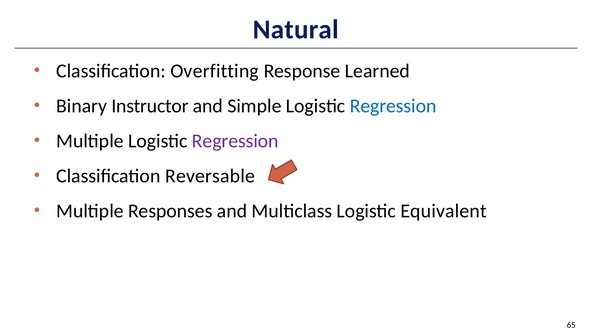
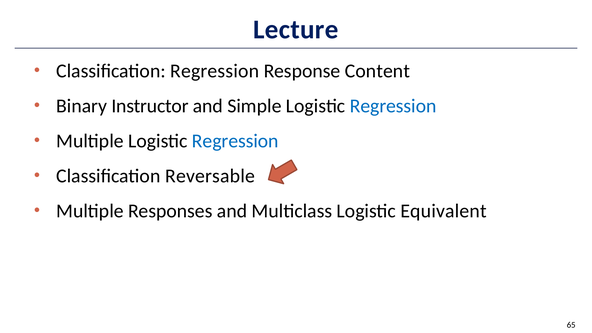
Natural: Natural -> Lecture
Classification Overfitting: Overfitting -> Regression
Learned: Learned -> Content
Regression at (235, 141) colour: purple -> blue
